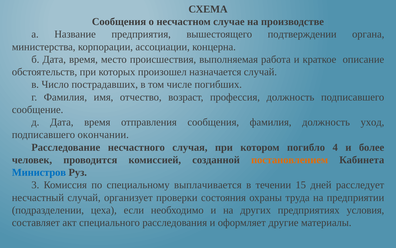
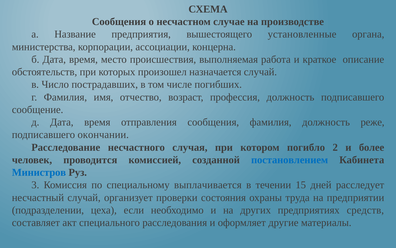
подтверждении: подтверждении -> установленные
уход: уход -> реже
4: 4 -> 2
постановлением colour: orange -> blue
условия: условия -> средств
